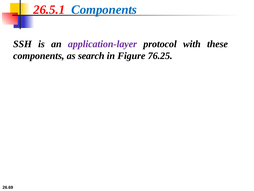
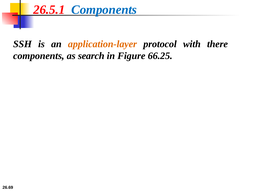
application-layer colour: purple -> orange
these: these -> there
76.25: 76.25 -> 66.25
